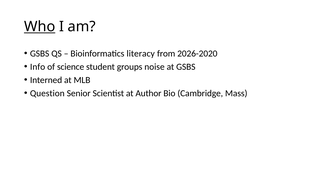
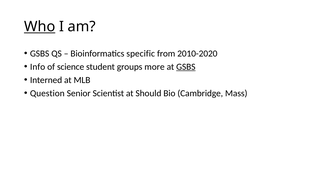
literacy: literacy -> specific
2026-2020: 2026-2020 -> 2010-2020
noise: noise -> more
GSBS at (186, 67) underline: none -> present
Author: Author -> Should
